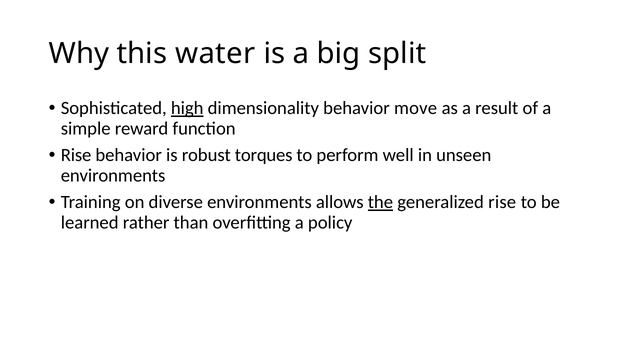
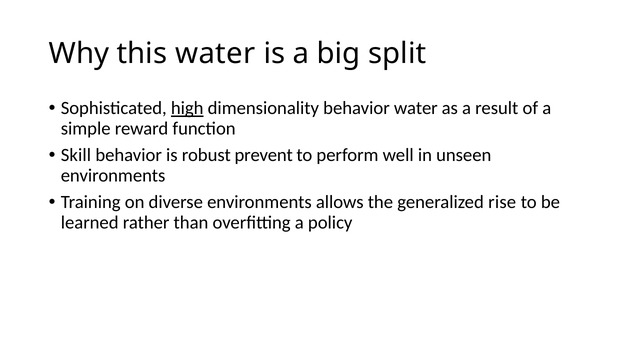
behavior move: move -> water
Rise at (76, 155): Rise -> Skill
torques: torques -> prevent
the underline: present -> none
